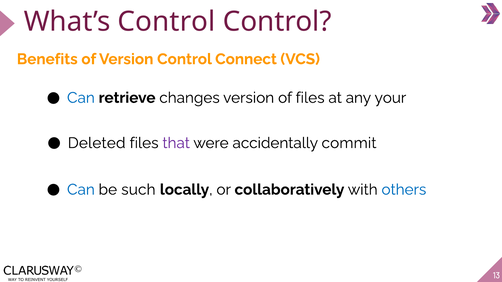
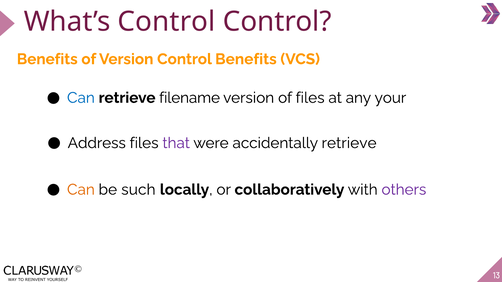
Control Connect: Connect -> Benefits
changes: changes -> filename
Deleted: Deleted -> Address
accidentally commit: commit -> retrieve
Can at (81, 190) colour: blue -> orange
others colour: blue -> purple
